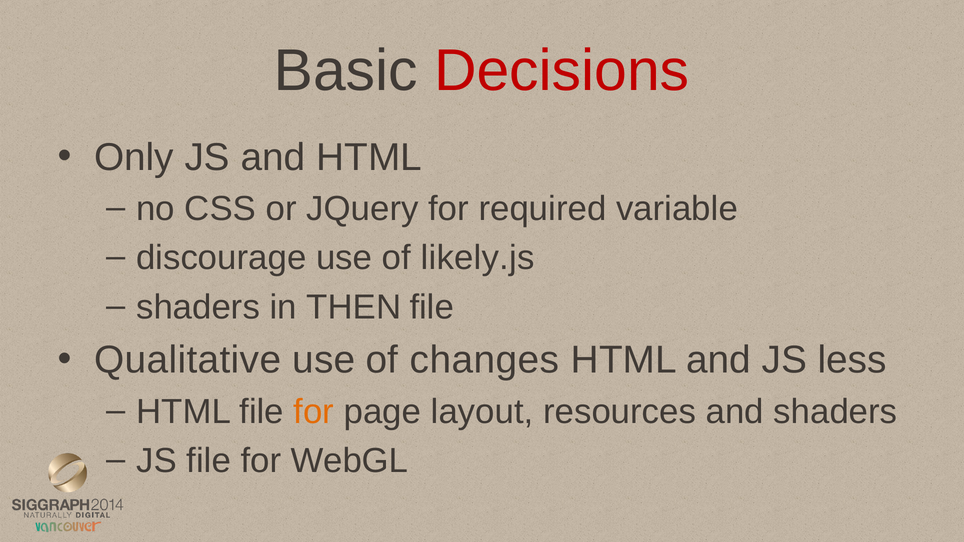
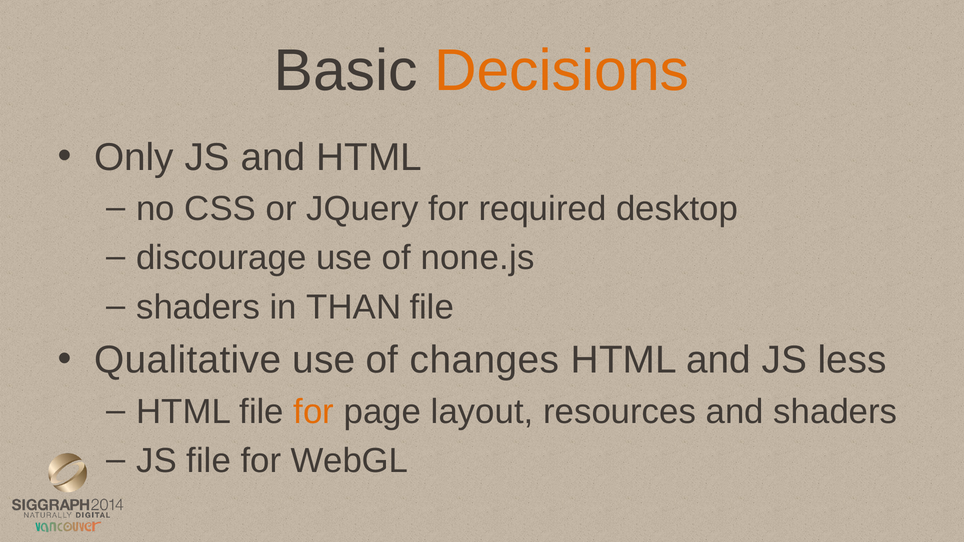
Decisions colour: red -> orange
variable: variable -> desktop
likely.js: likely.js -> none.js
THEN: THEN -> THAN
